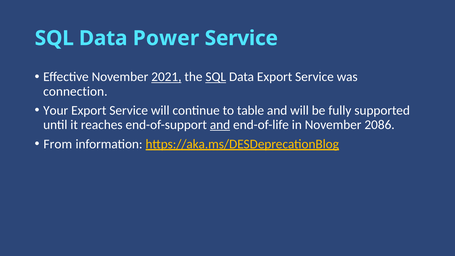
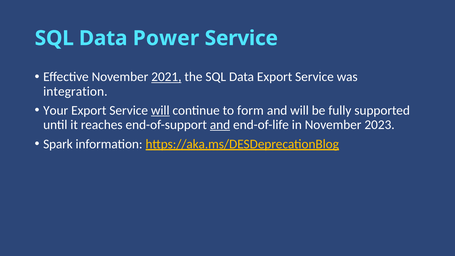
SQL at (216, 77) underline: present -> none
connection: connection -> integration
will at (160, 110) underline: none -> present
table: table -> form
2086: 2086 -> 2023
From: From -> Spark
